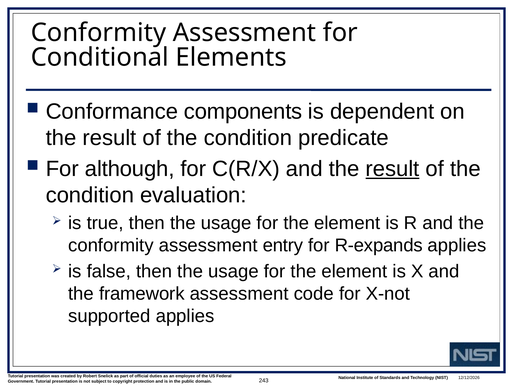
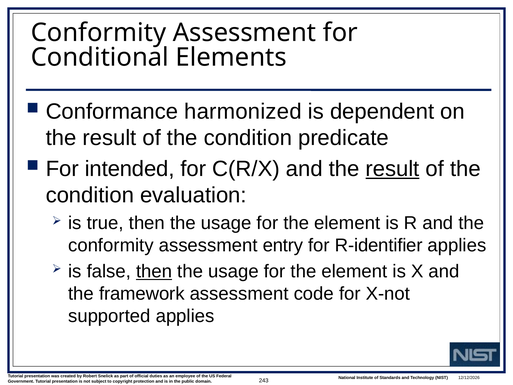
components: components -> harmonized
although: although -> intended
R-expands: R-expands -> R-identifier
then at (154, 271) underline: none -> present
